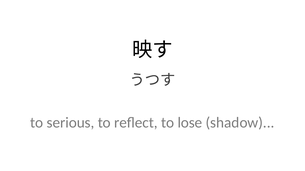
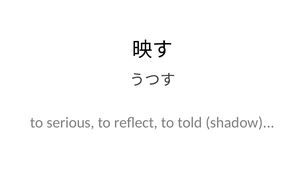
lose: lose -> told
